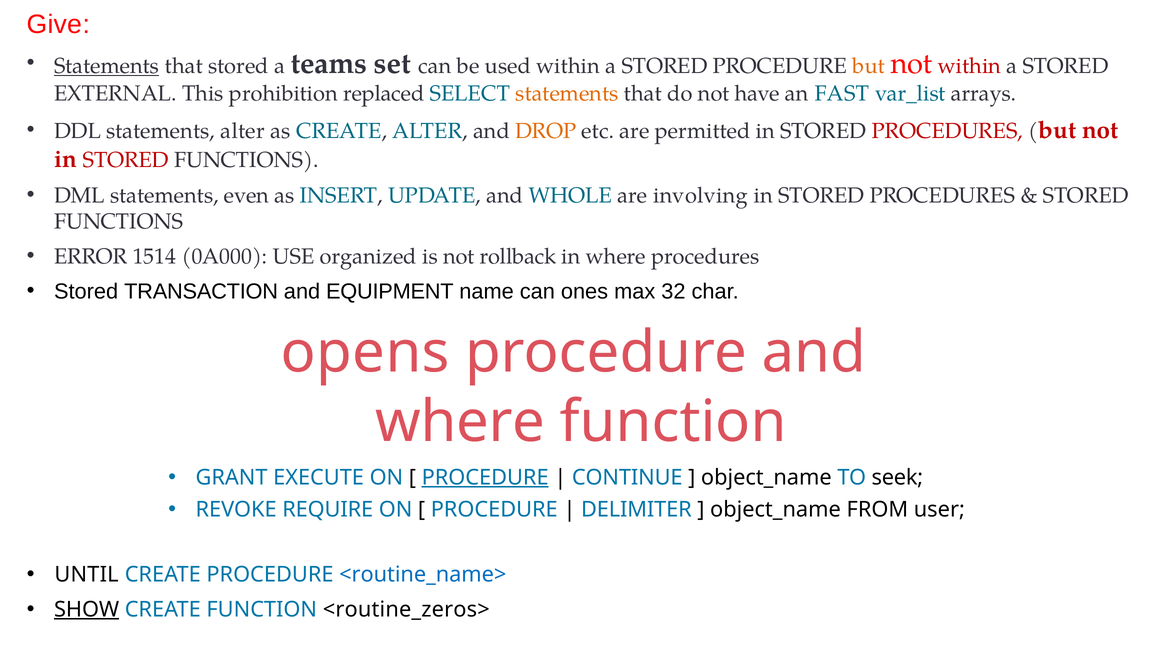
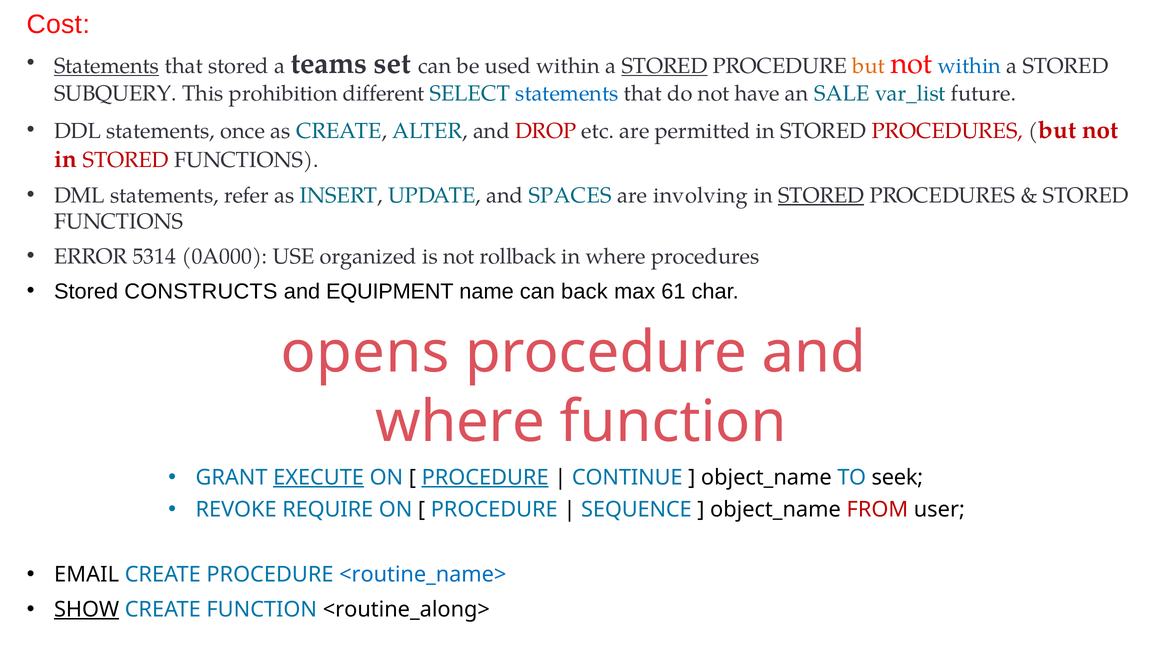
Give: Give -> Cost
STORED at (665, 66) underline: none -> present
within at (969, 66) colour: red -> blue
EXTERNAL: EXTERNAL -> SUBQUERY
replaced: replaced -> different
statements at (567, 94) colour: orange -> blue
FAST: FAST -> SALE
arrays: arrays -> future
statements alter: alter -> once
DROP colour: orange -> red
even: even -> refer
WHOLE: WHOLE -> SPACES
STORED at (821, 195) underline: none -> present
1514: 1514 -> 5314
TRANSACTION: TRANSACTION -> CONSTRUCTS
ones: ones -> back
32: 32 -> 61
EXECUTE underline: none -> present
DELIMITER: DELIMITER -> SEQUENCE
FROM colour: black -> red
UNTIL: UNTIL -> EMAIL
<routine_zeros>: <routine_zeros> -> <routine_along>
